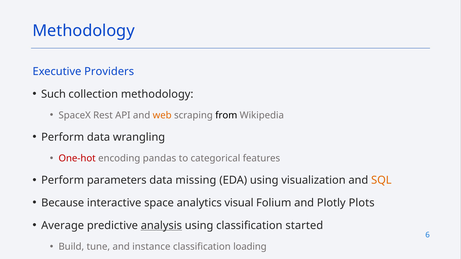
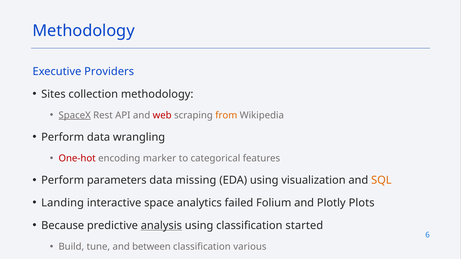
Such: Such -> Sites
SpaceX underline: none -> present
web colour: orange -> red
from colour: black -> orange
pandas: pandas -> marker
Because: Because -> Landing
visual: visual -> failed
Average: Average -> Because
instance: instance -> between
loading: loading -> various
